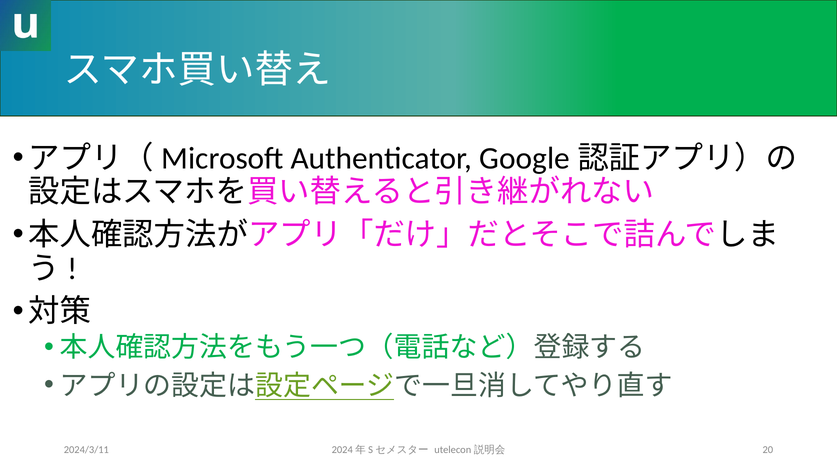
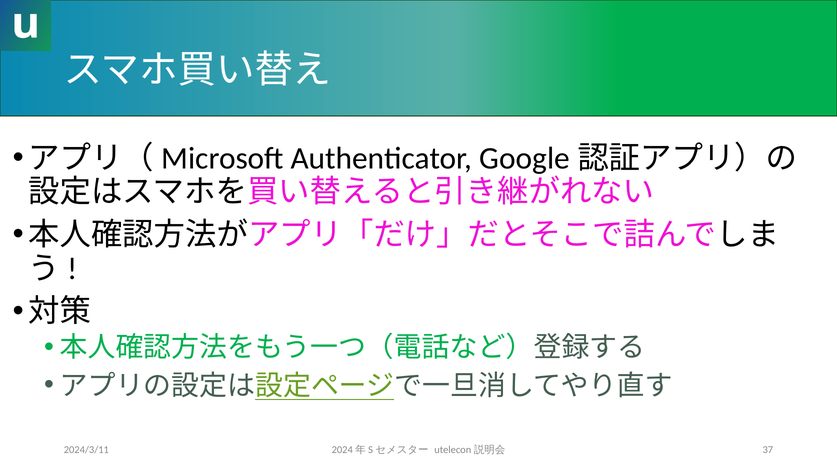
20: 20 -> 37
